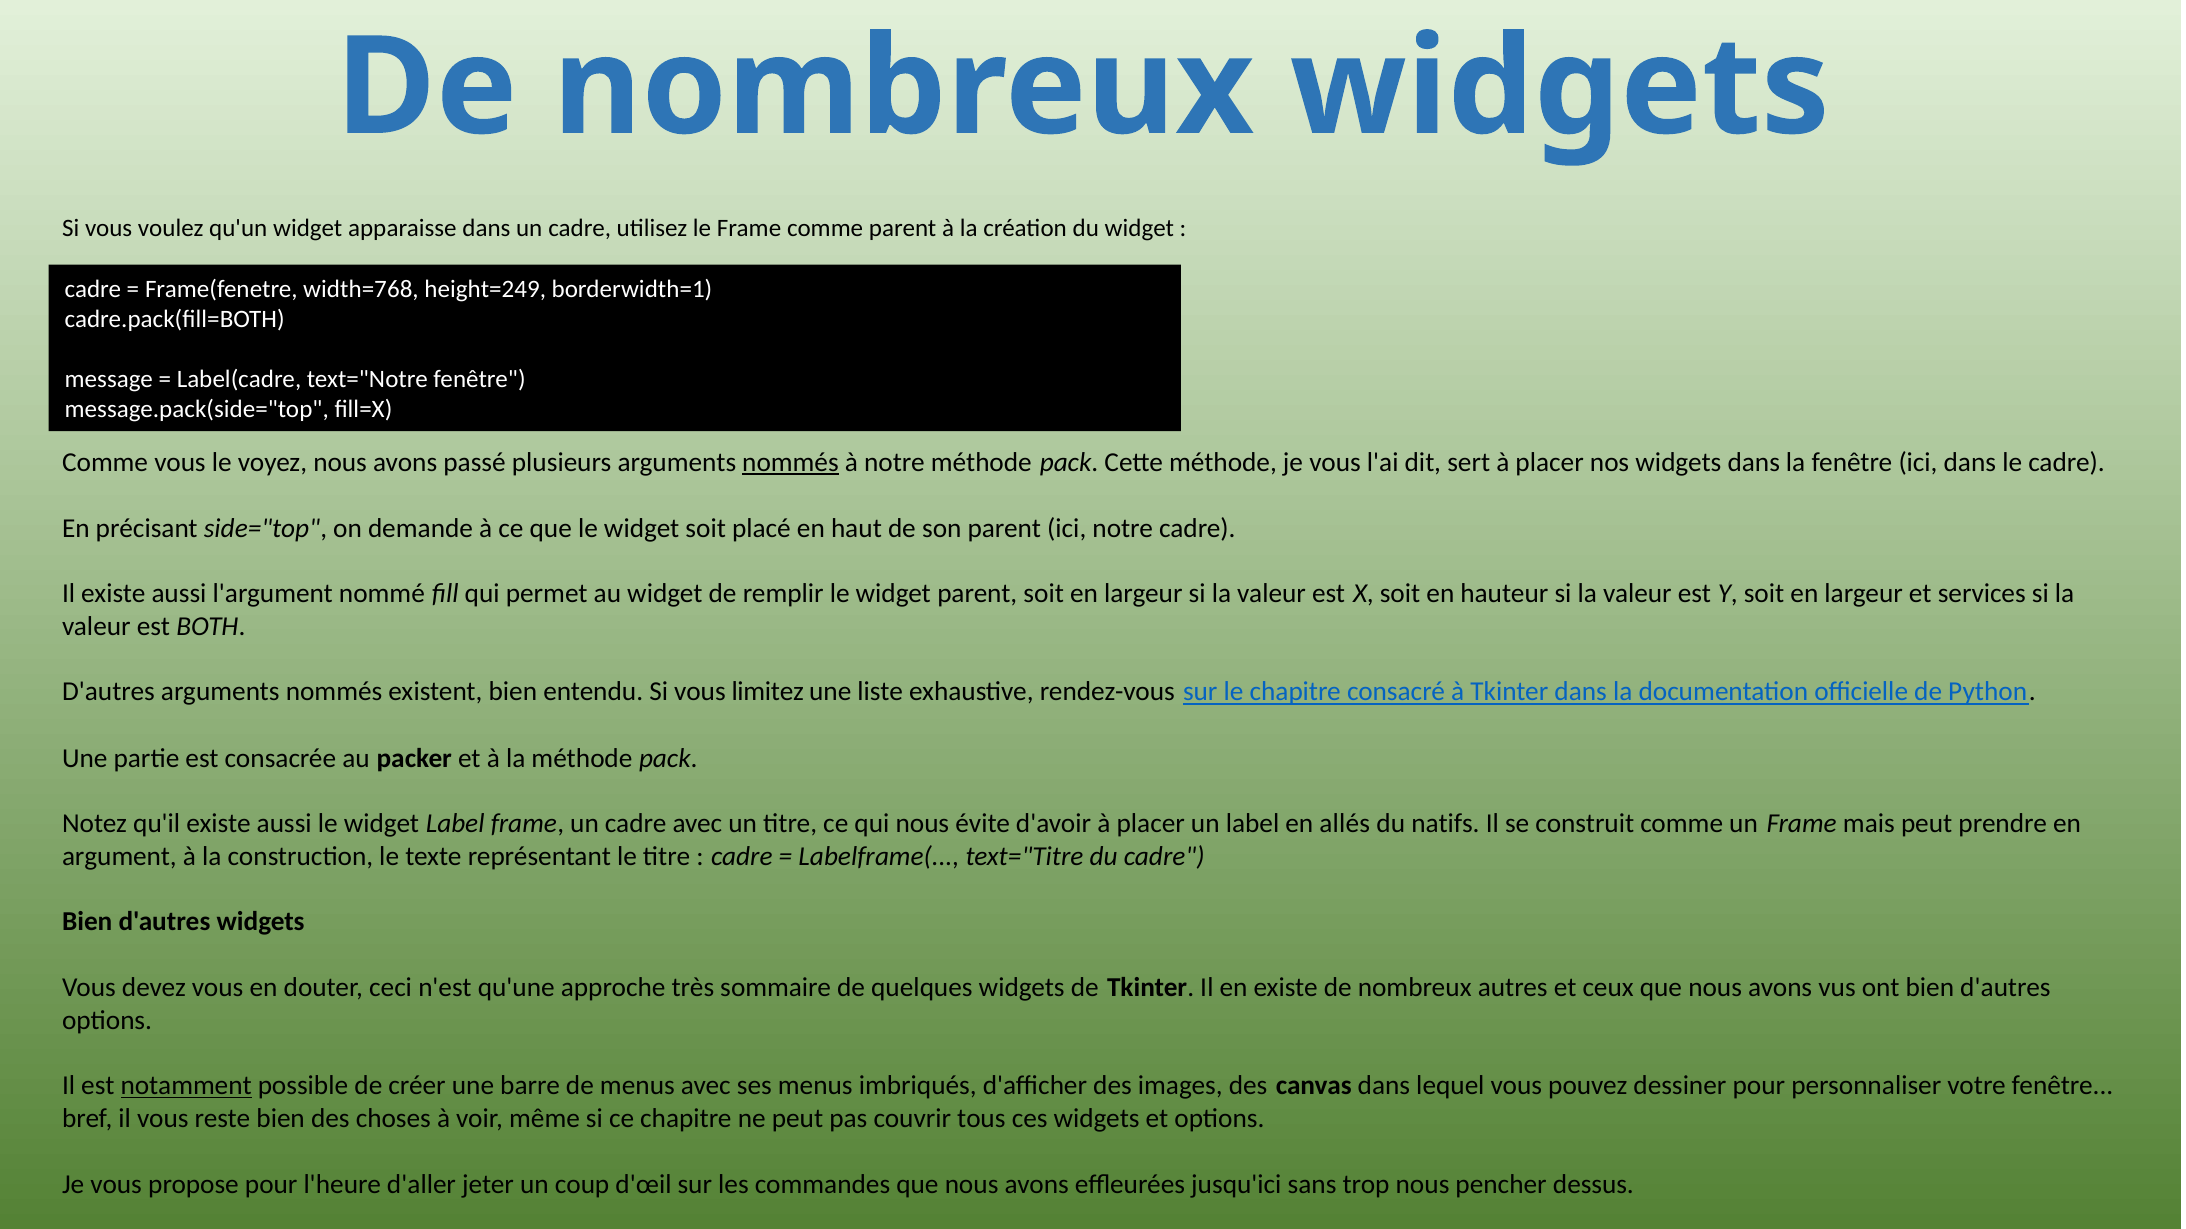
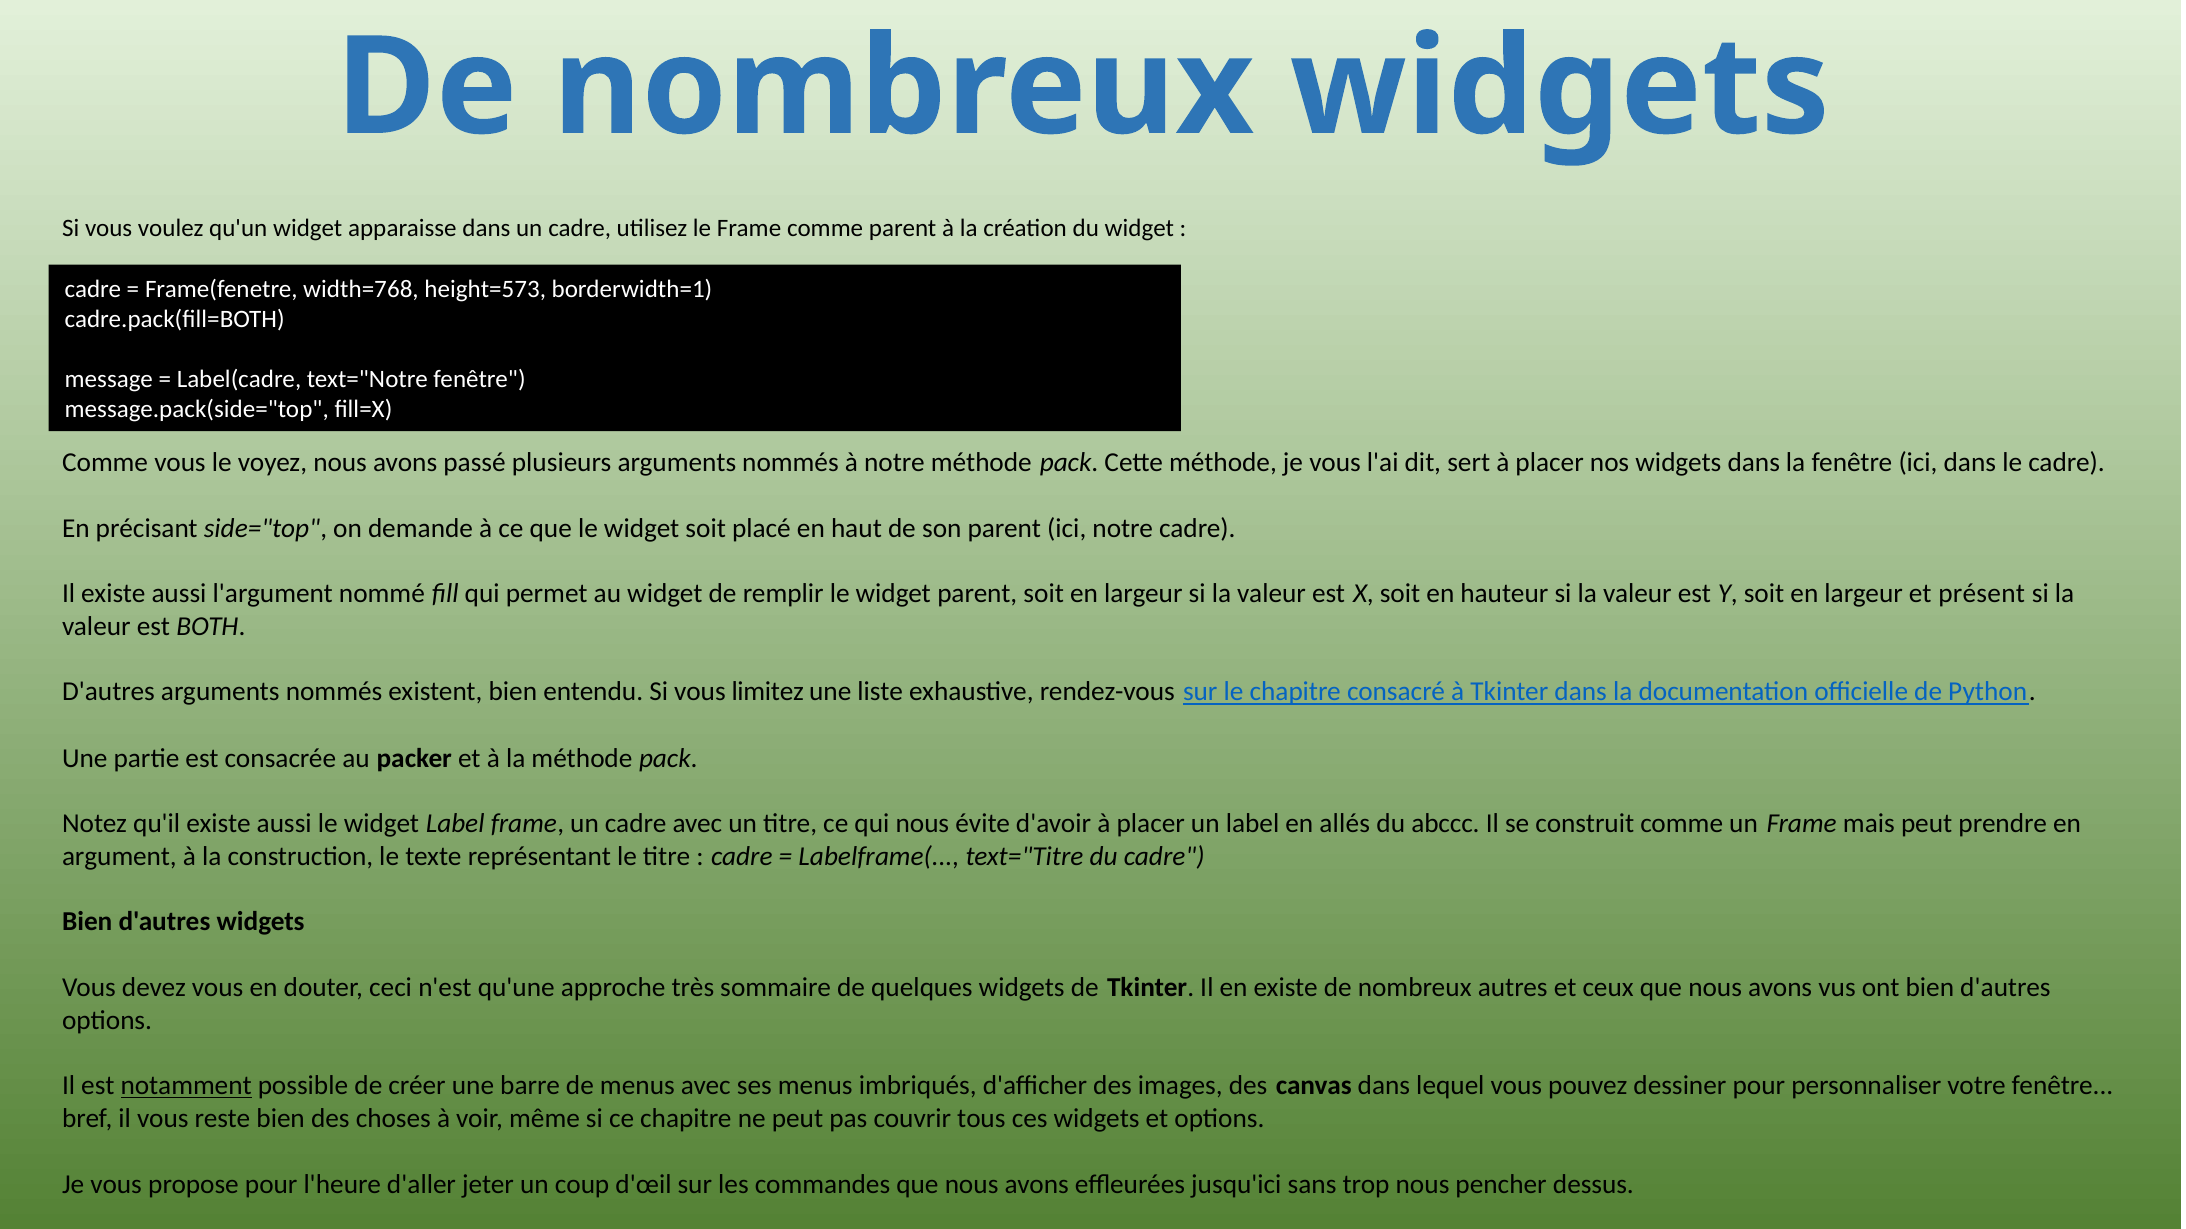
height=249: height=249 -> height=573
nommés at (790, 463) underline: present -> none
services: services -> présent
natifs: natifs -> abccc
